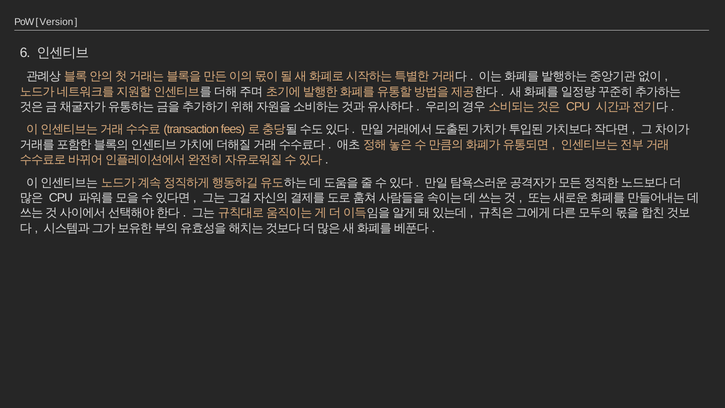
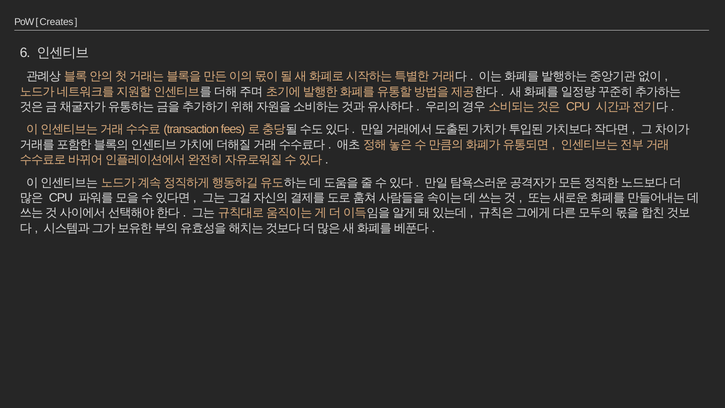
Version: Version -> Creates
